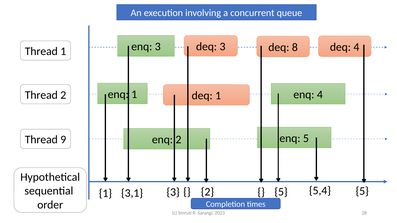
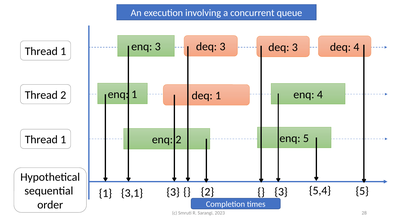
8 at (295, 47): 8 -> 3
9 at (63, 140): 9 -> 1
5 at (281, 192): 5 -> 3
